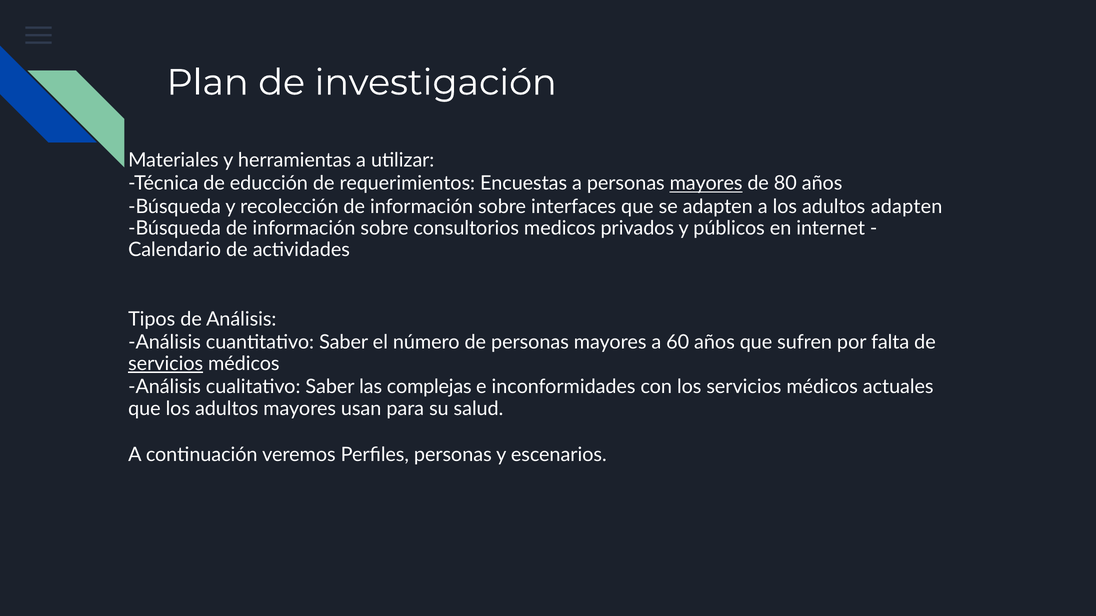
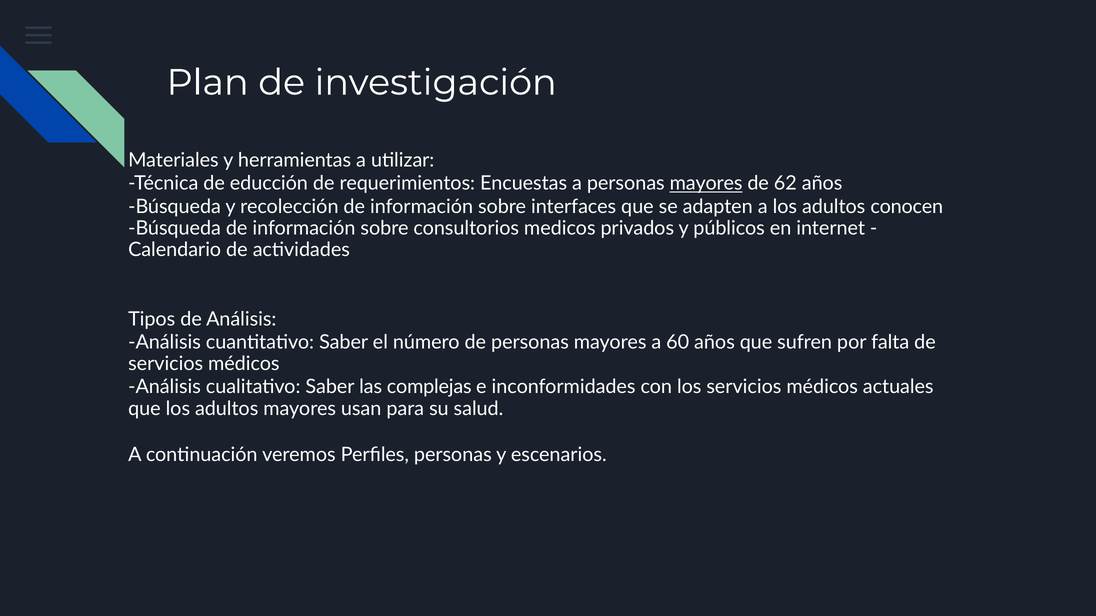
80: 80 -> 62
adultos adapten: adapten -> conocen
servicios at (166, 364) underline: present -> none
